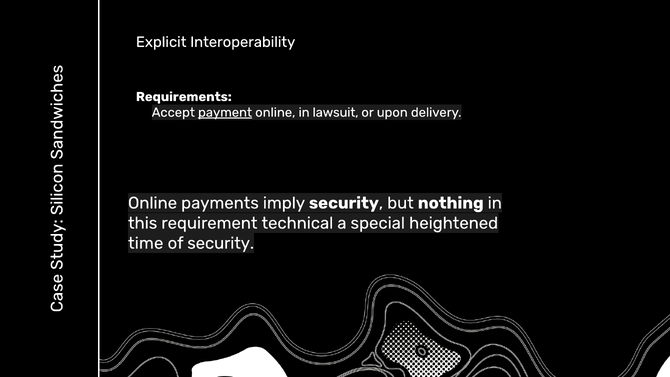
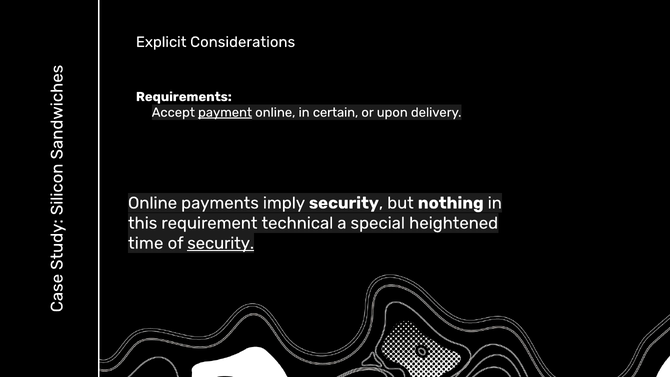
Interoperability: Interoperability -> Considerations
lawsuit: lawsuit -> certain
security at (221, 243) underline: none -> present
